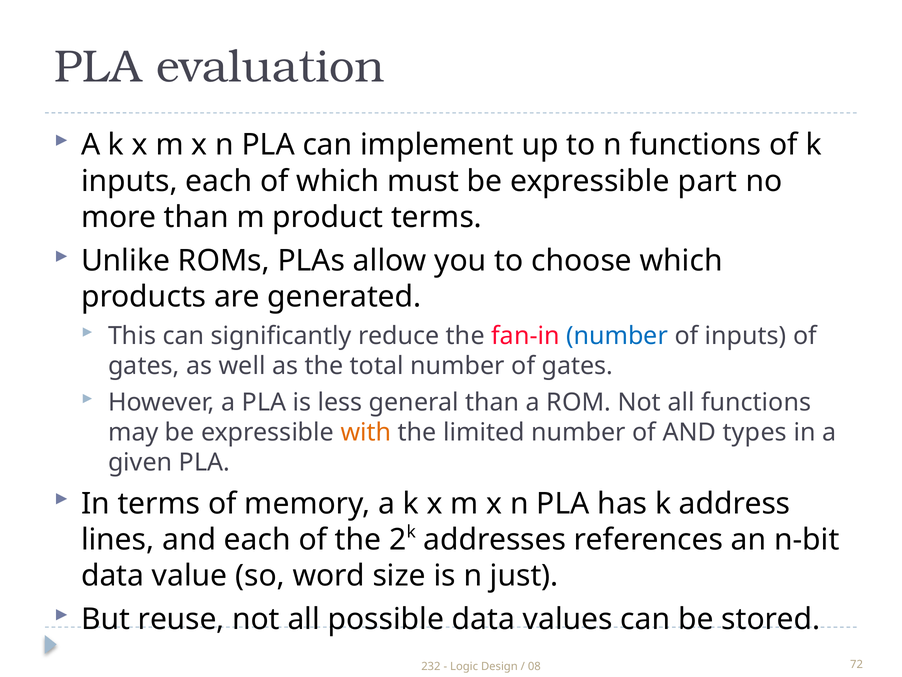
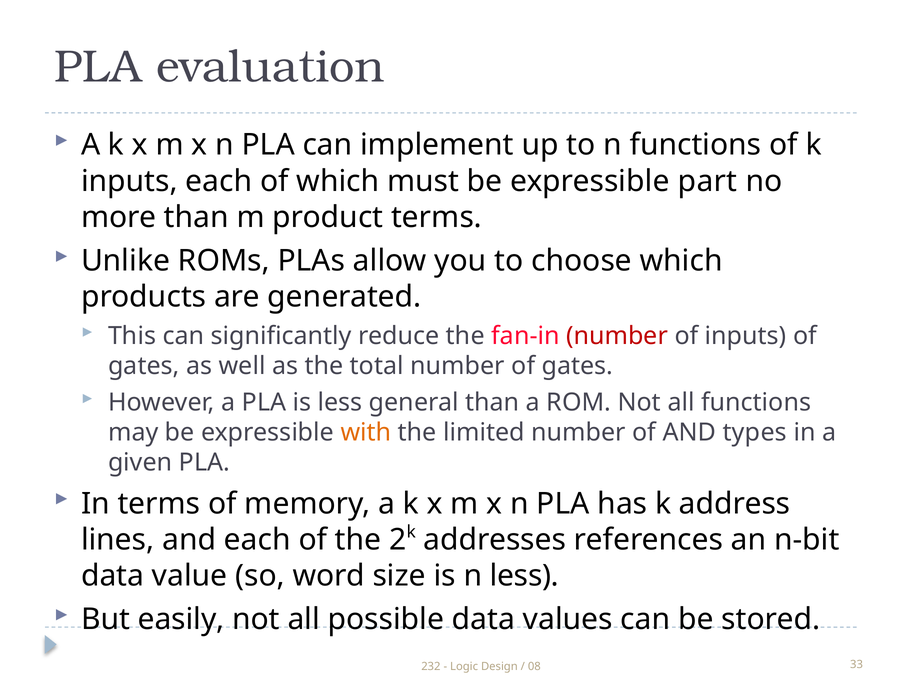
number at (617, 336) colour: blue -> red
n just: just -> less
reuse: reuse -> easily
72: 72 -> 33
